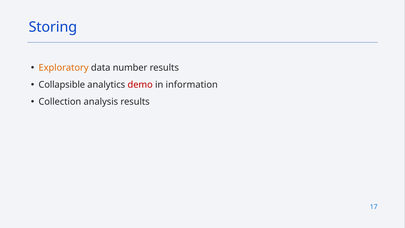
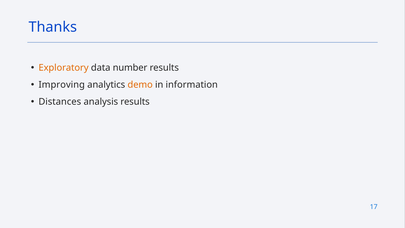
Storing: Storing -> Thanks
Collapsible: Collapsible -> Improving
demo colour: red -> orange
Collection: Collection -> Distances
